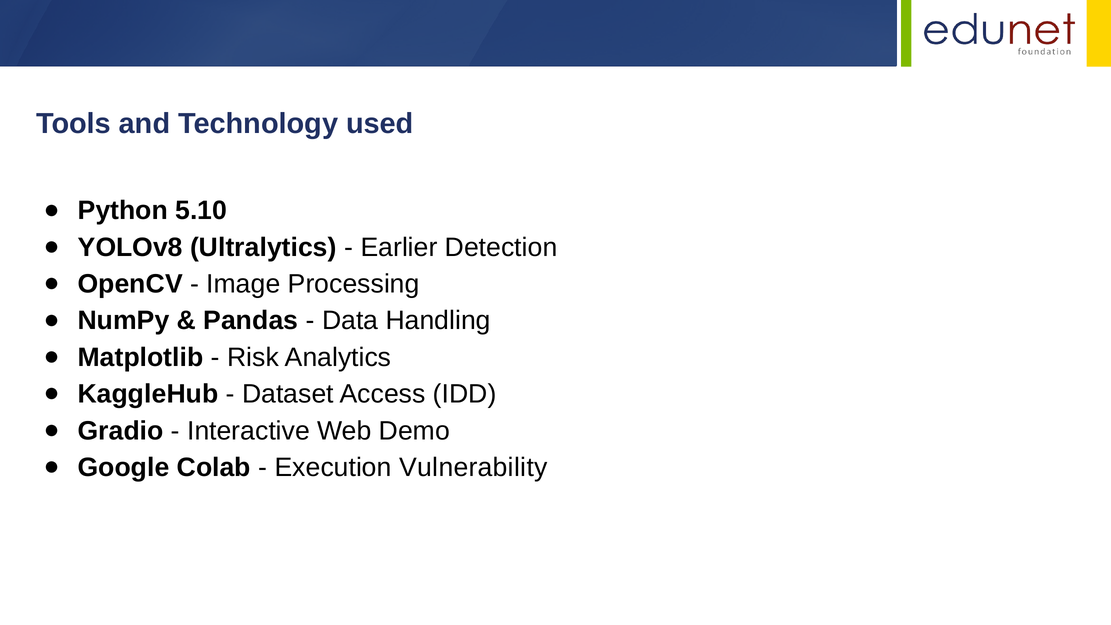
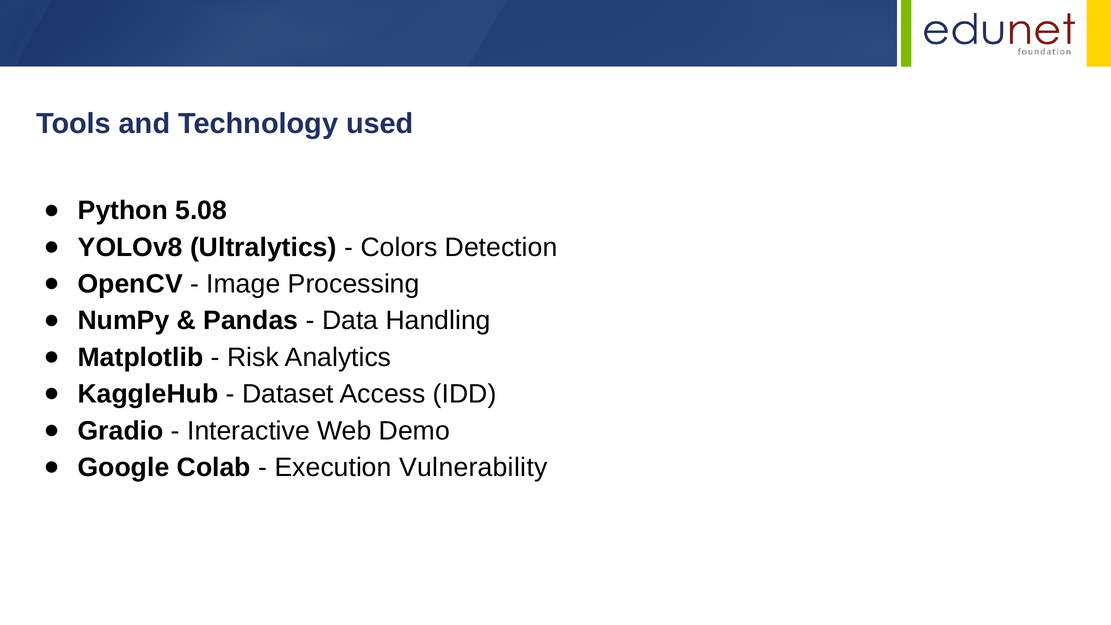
5.10: 5.10 -> 5.08
Earlier: Earlier -> Colors
